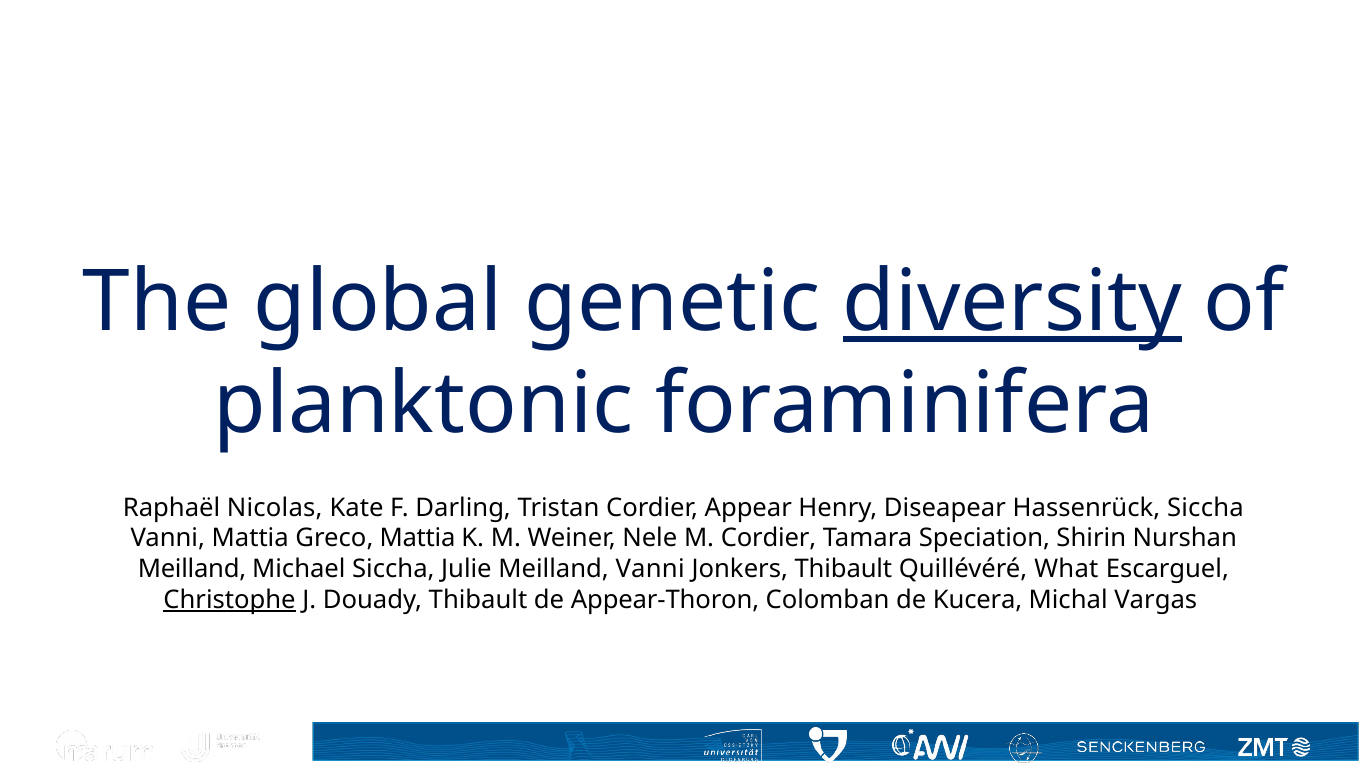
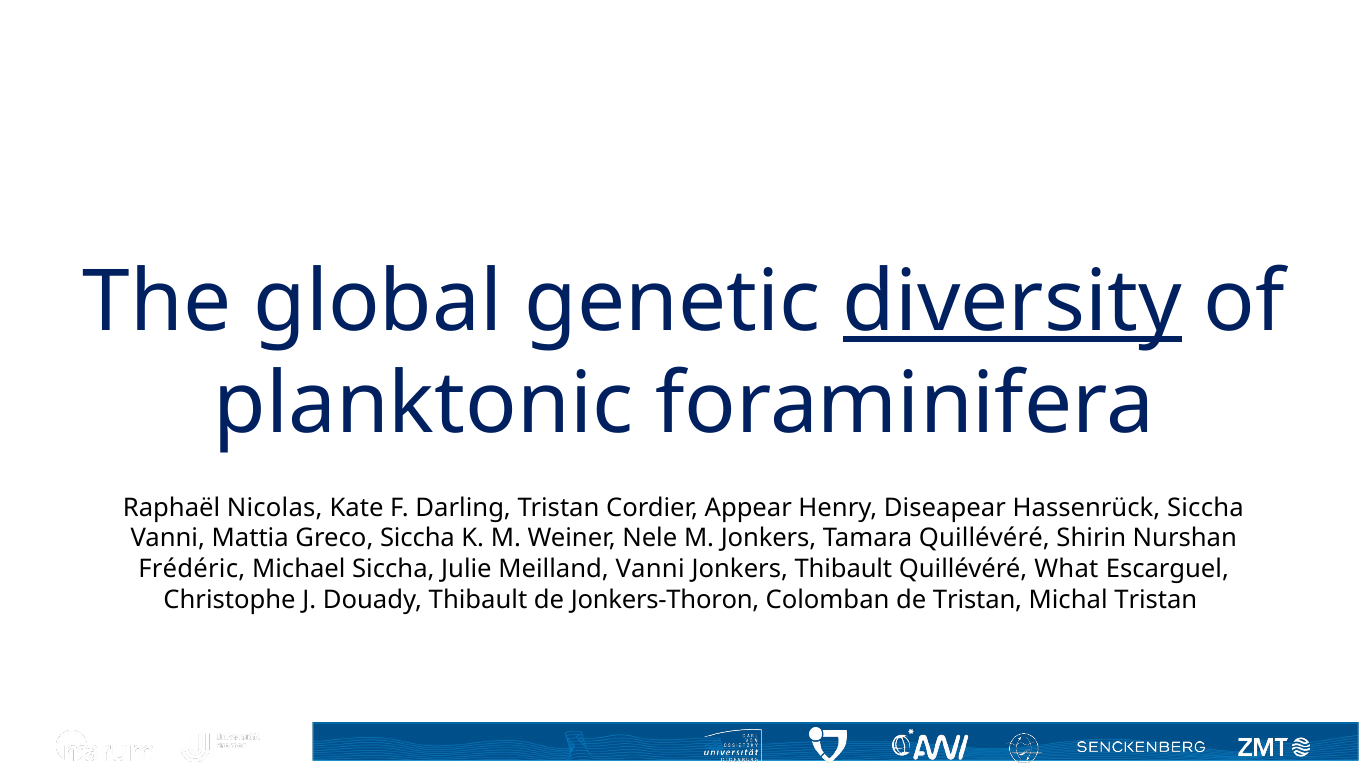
Greco Mattia: Mattia -> Siccha
M Cordier: Cordier -> Jonkers
Tamara Speciation: Speciation -> Quillévéré
Meilland at (192, 570): Meilland -> Frédéric
Christophe underline: present -> none
Appear-Thoron: Appear-Thoron -> Jonkers-Thoron
de Kucera: Kucera -> Tristan
Michal Vargas: Vargas -> Tristan
